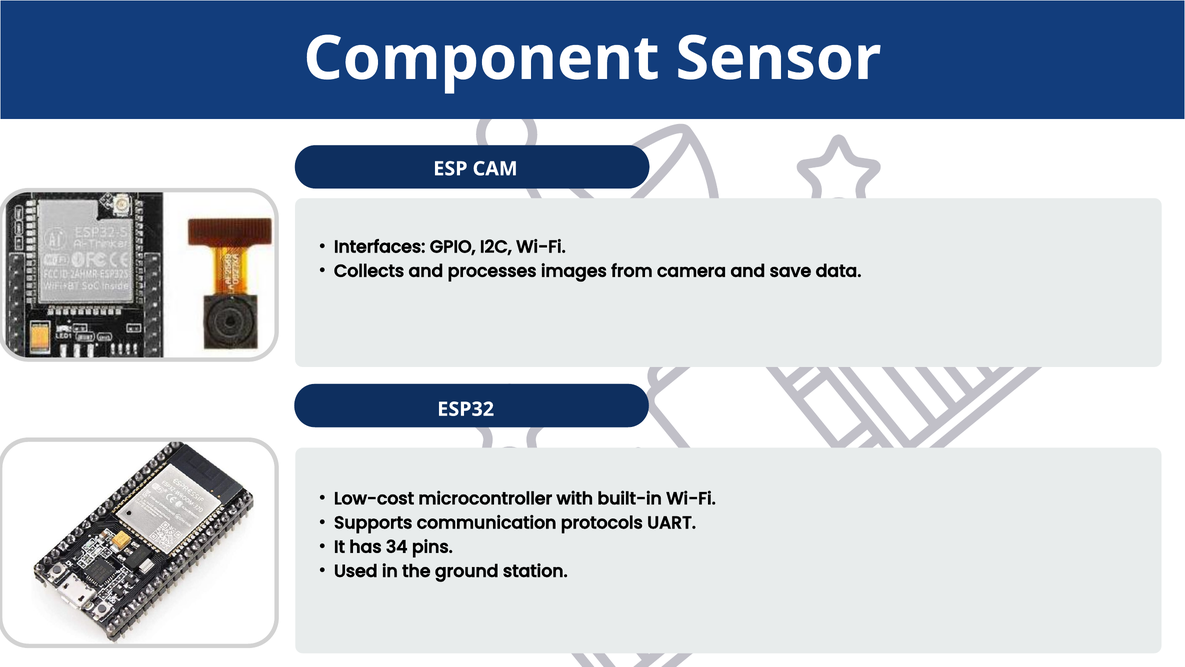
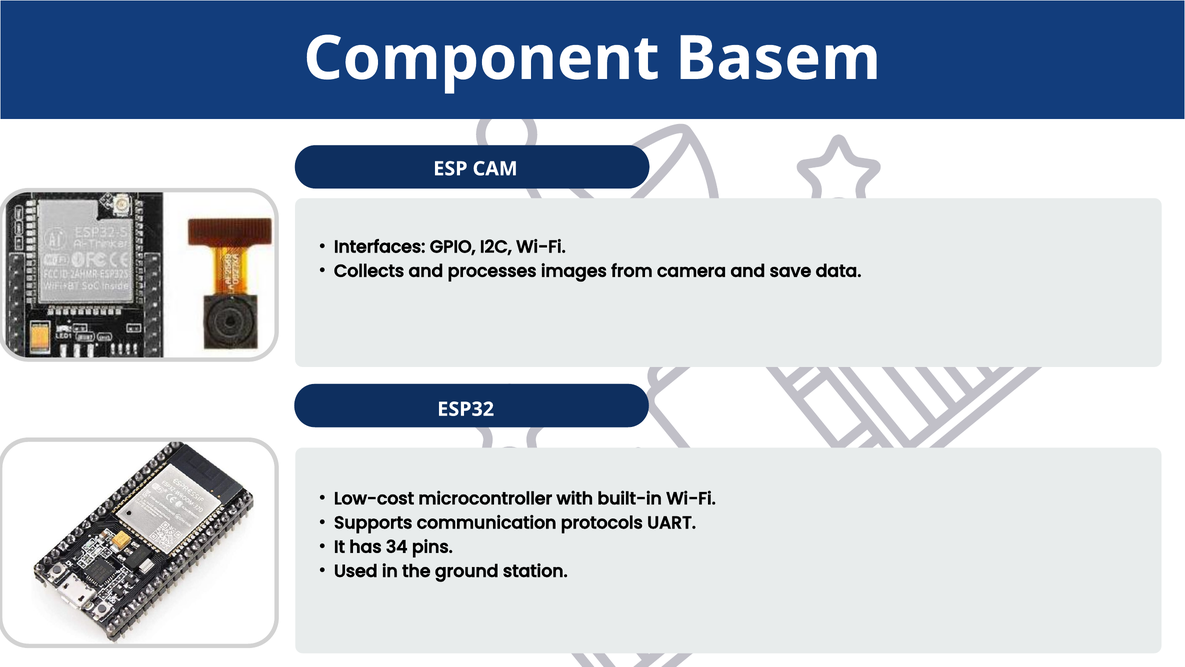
Sensor: Sensor -> Basem
